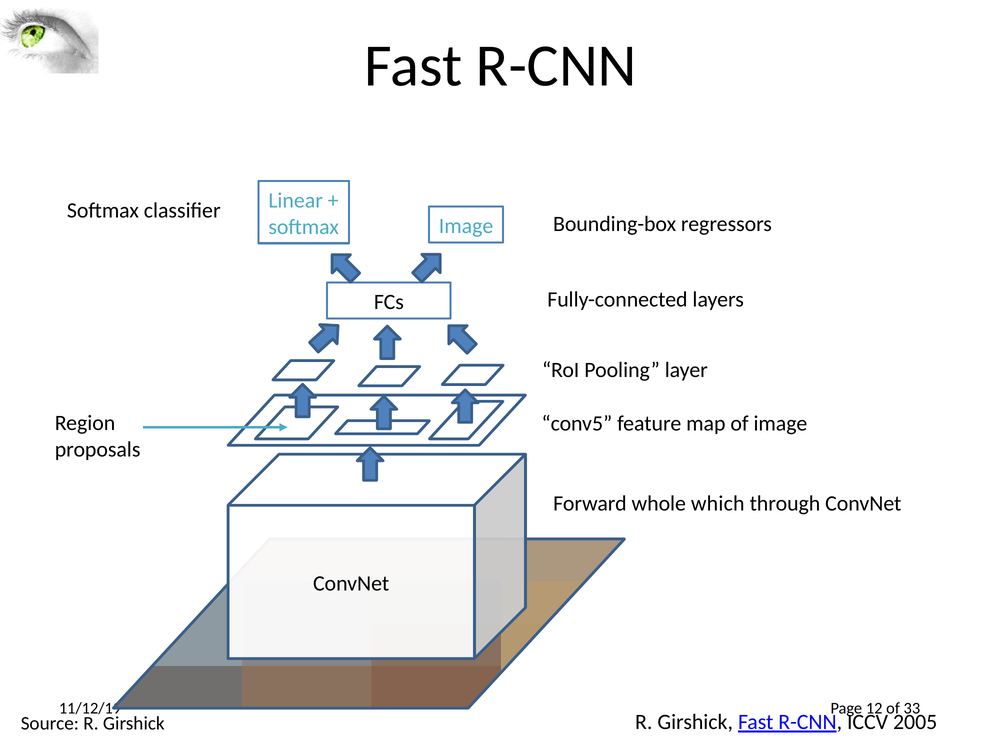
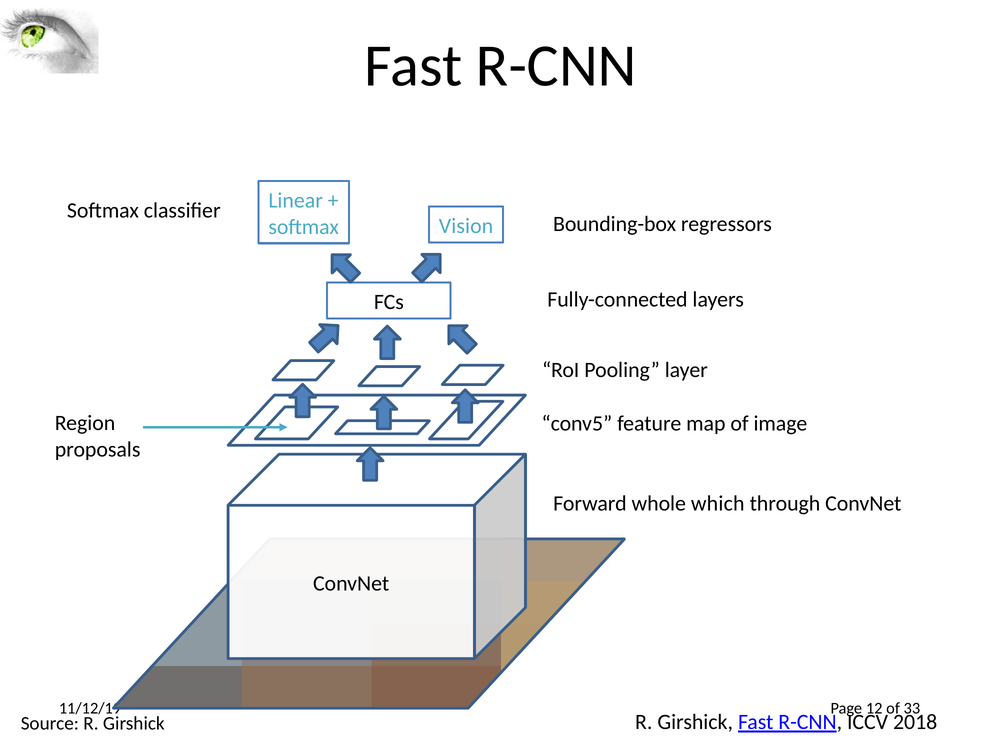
Image at (466, 226): Image -> Vision
2005: 2005 -> 2018
